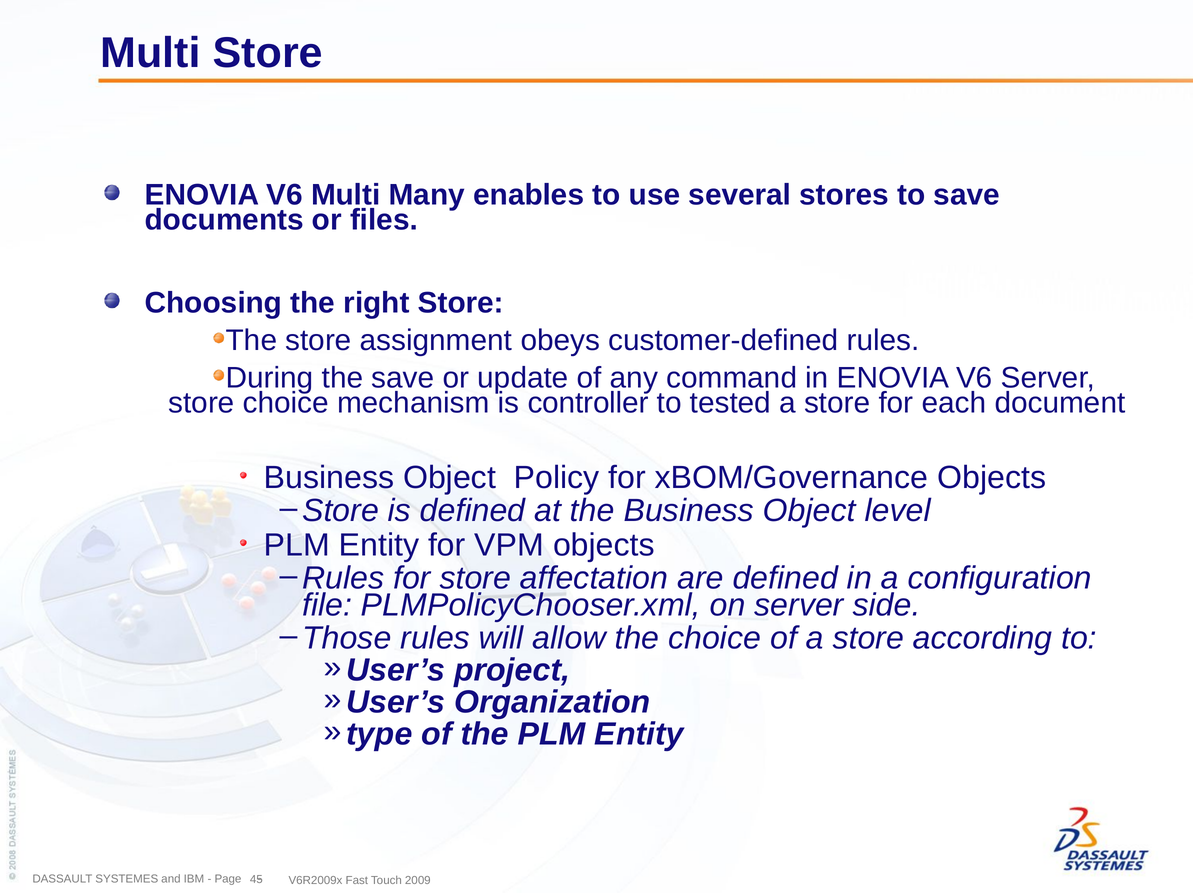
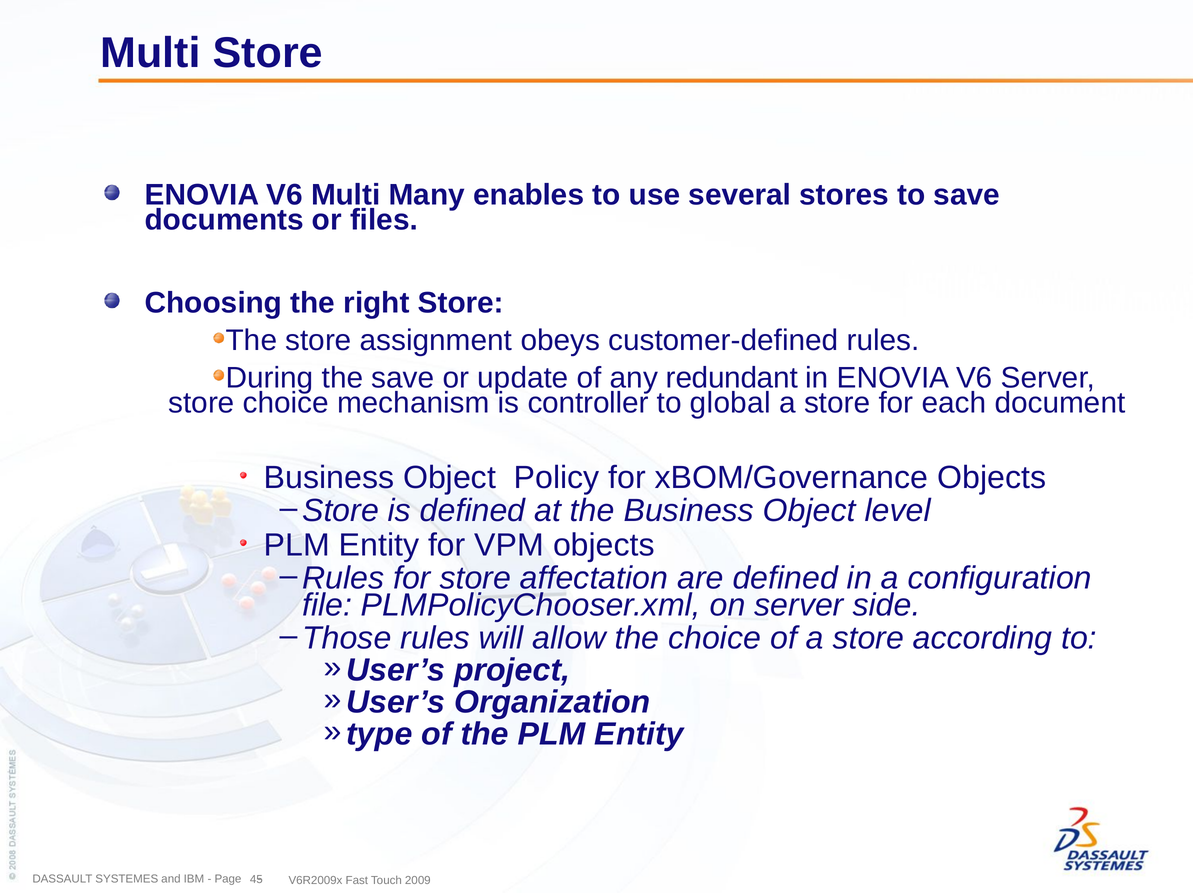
command: command -> redundant
tested: tested -> global
